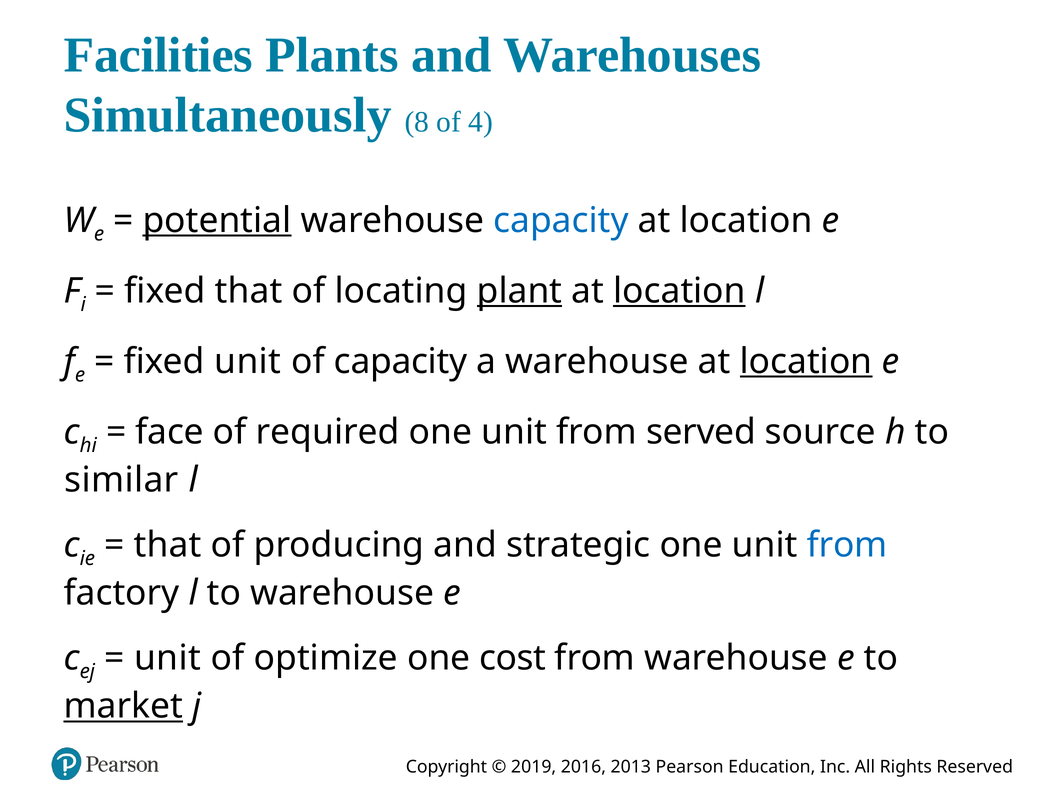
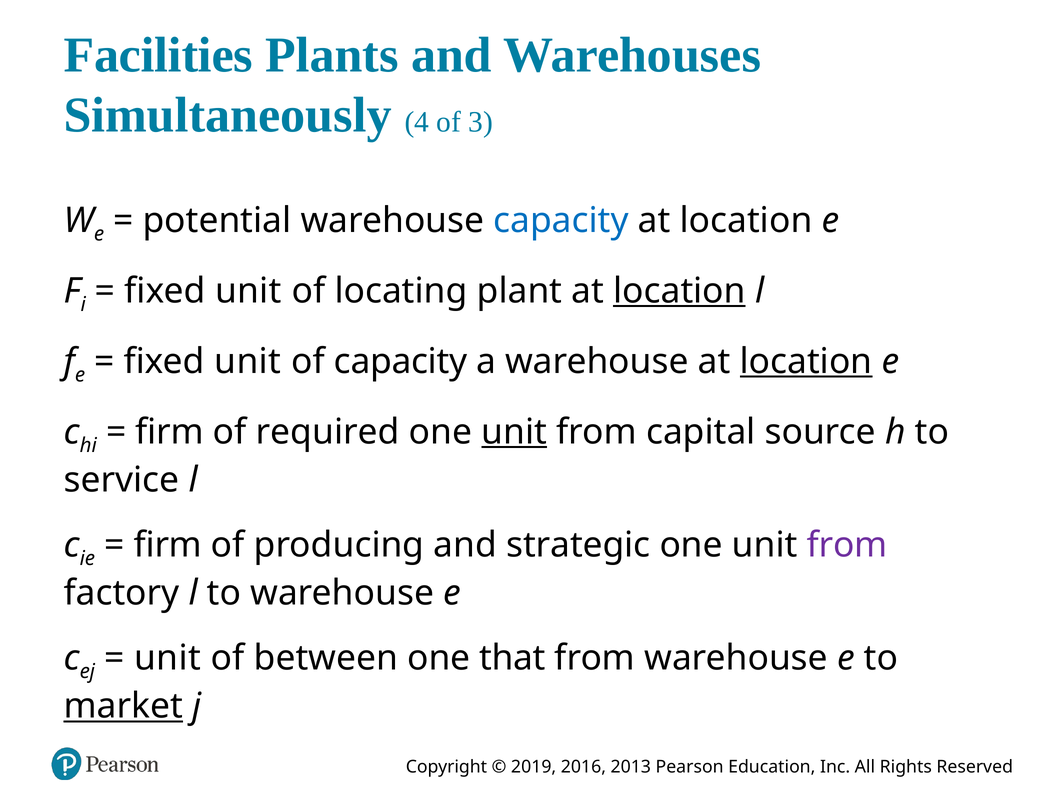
8: 8 -> 4
4: 4 -> 3
potential underline: present -> none
that at (248, 291): that -> unit
plant underline: present -> none
face at (170, 432): face -> firm
unit at (514, 432) underline: none -> present
served: served -> capital
similar: similar -> service
that at (168, 544): that -> firm
from at (847, 544) colour: blue -> purple
optimize: optimize -> between
cost: cost -> that
